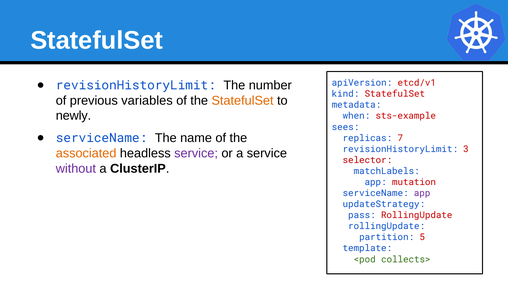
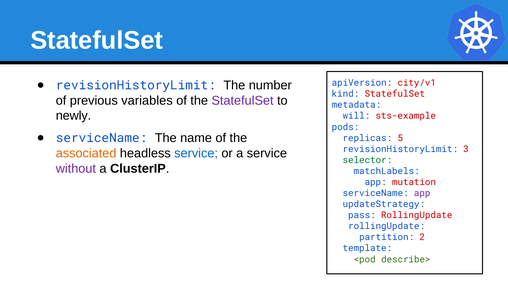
etcd/v1: etcd/v1 -> city/v1
StatefulSet at (243, 100) colour: orange -> purple
when: when -> will
sees: sees -> pods
7: 7 -> 5
service at (196, 153) colour: purple -> blue
selector colour: red -> green
5: 5 -> 2
collects>: collects> -> describe>
